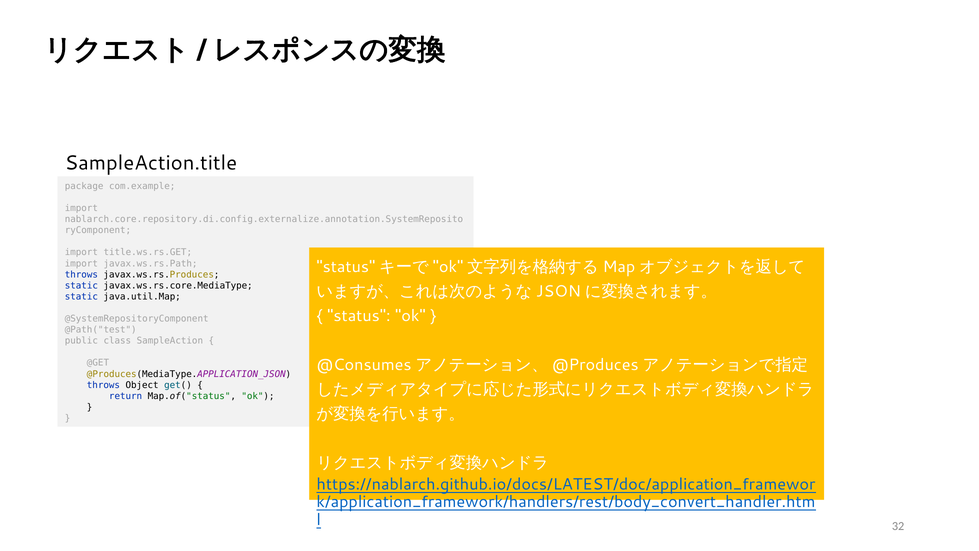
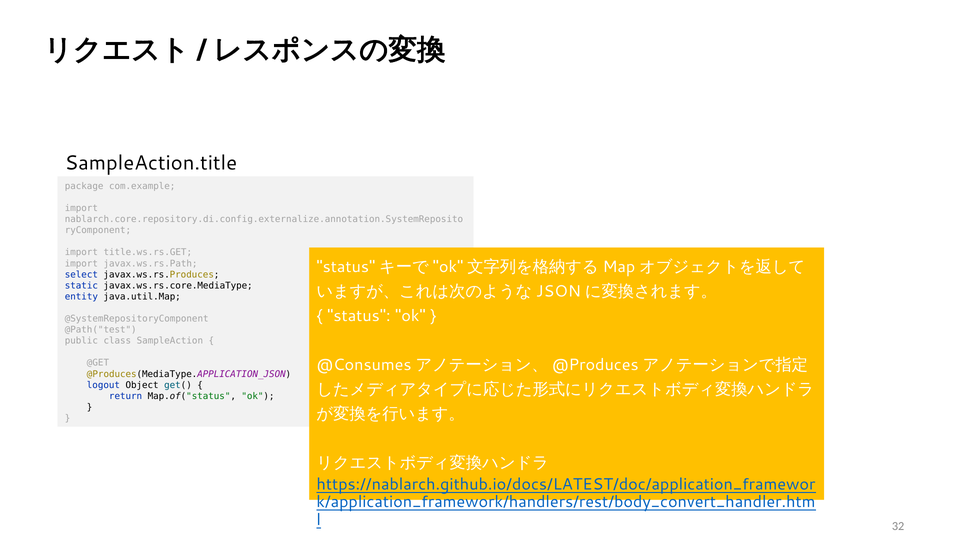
throws at (81, 274): throws -> select
static at (81, 296): static -> entity
throws at (103, 385): throws -> logout
